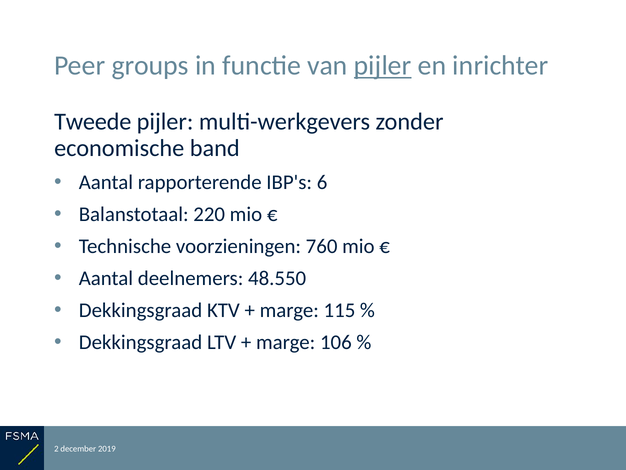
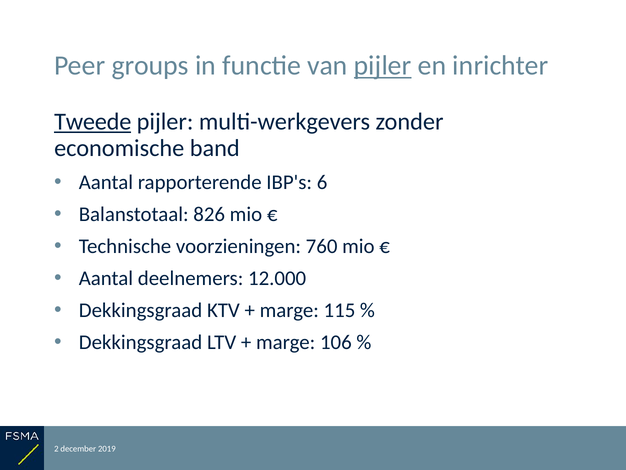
Tweede underline: none -> present
220: 220 -> 826
48.550: 48.550 -> 12.000
